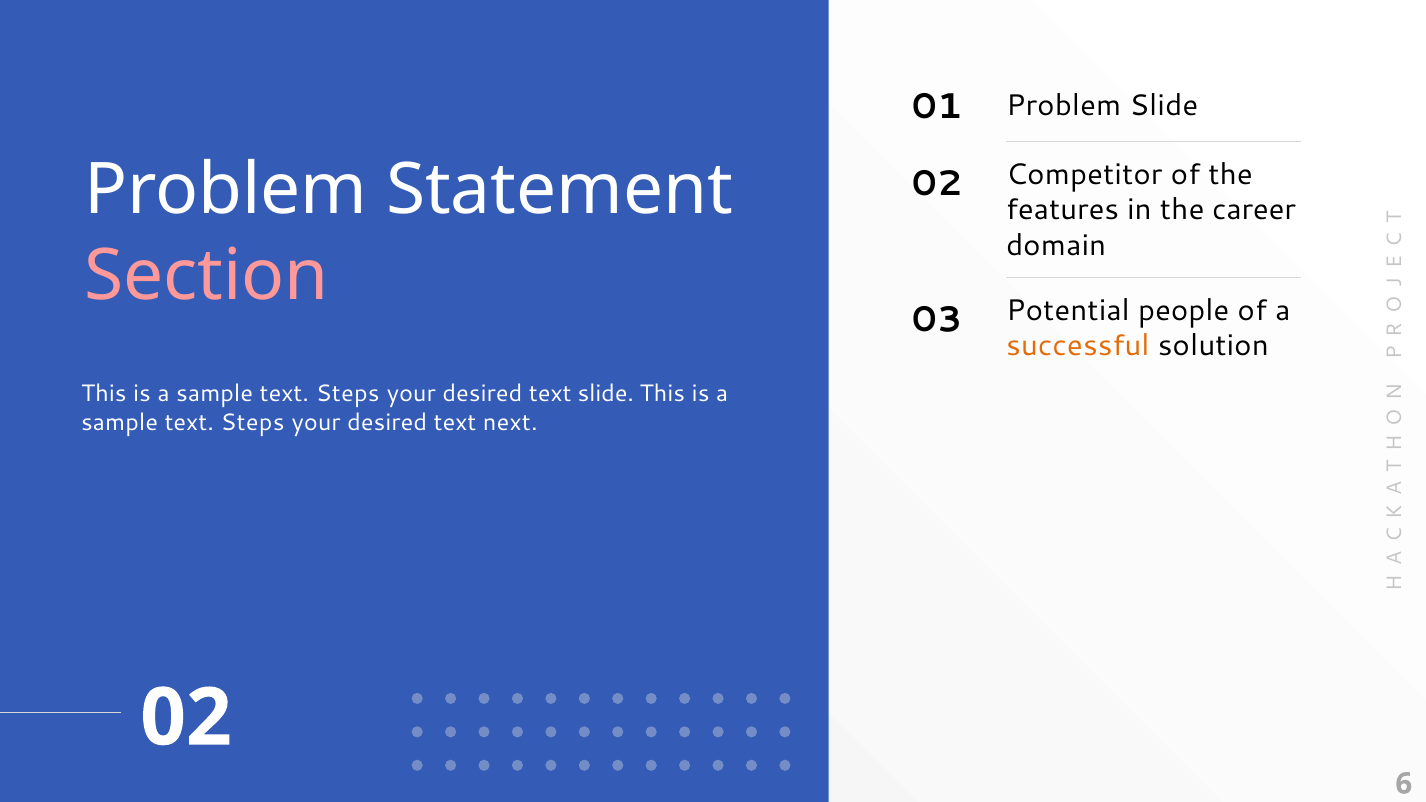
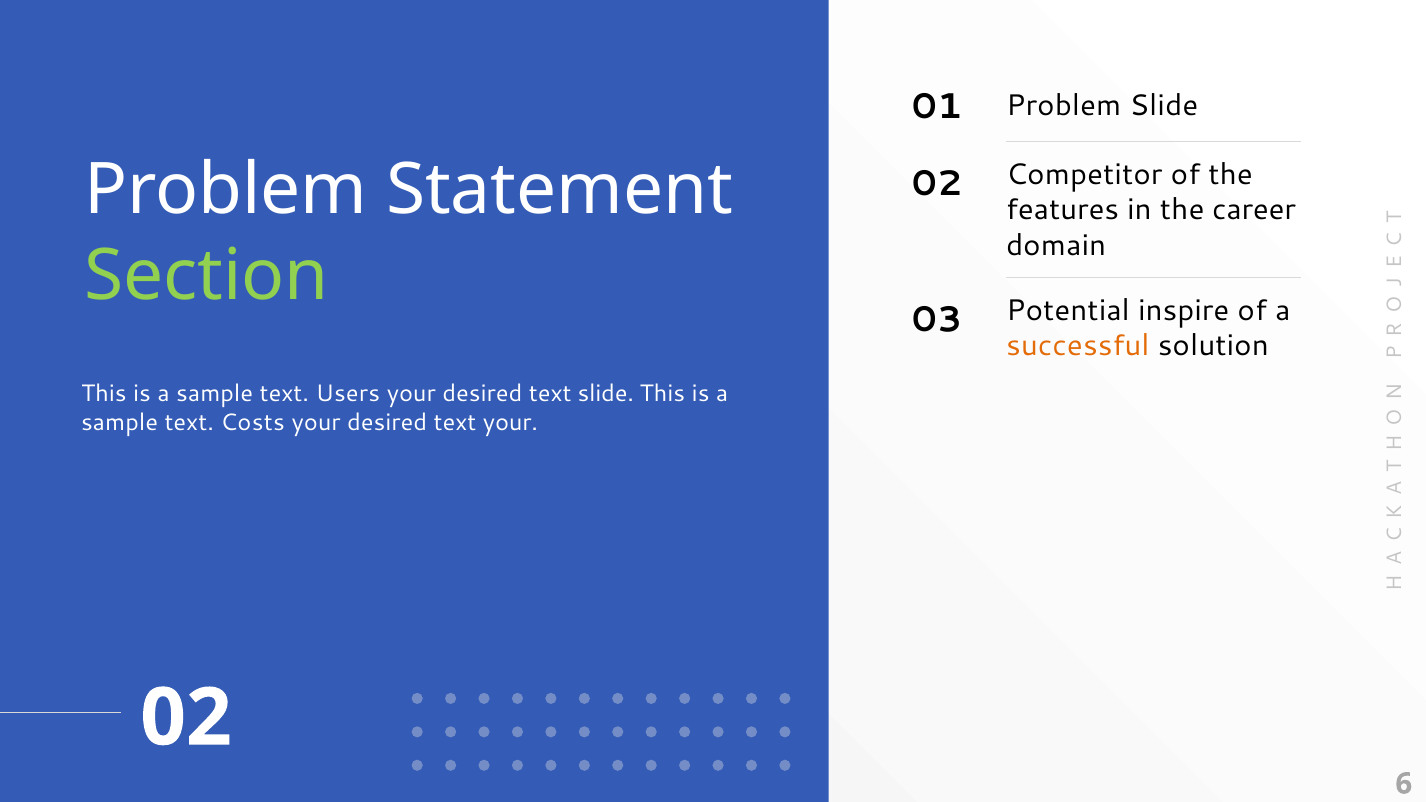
Section colour: pink -> light green
people: people -> inspire
Steps at (348, 394): Steps -> Users
Steps at (253, 423): Steps -> Costs
text next: next -> your
